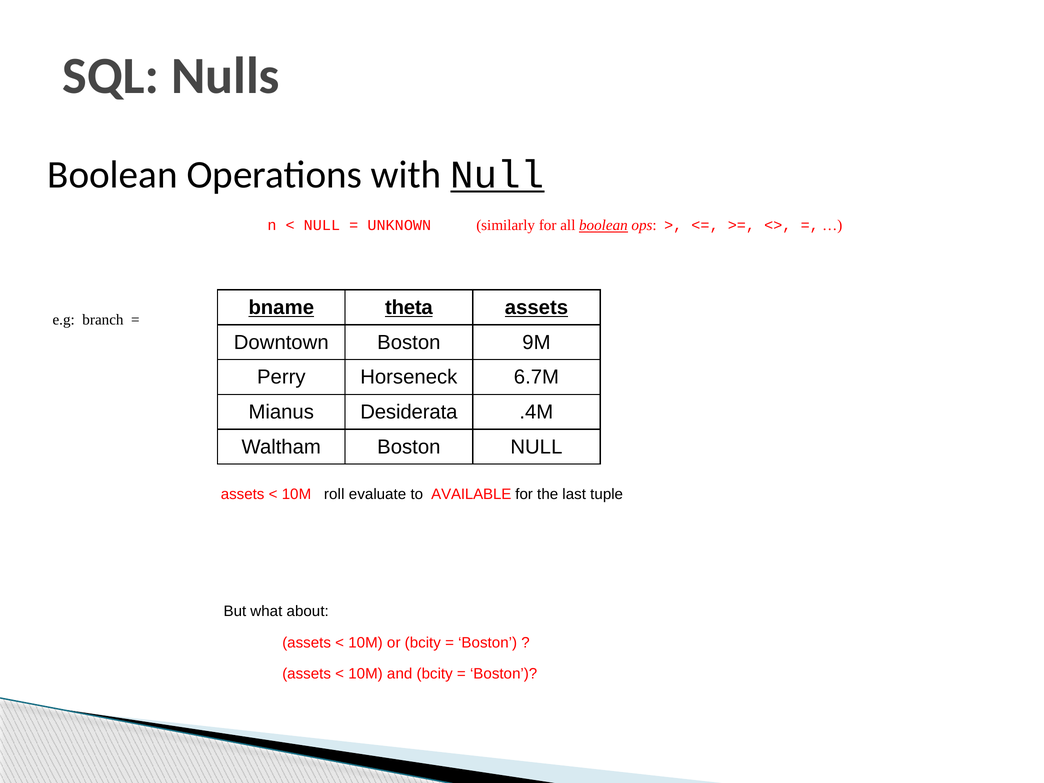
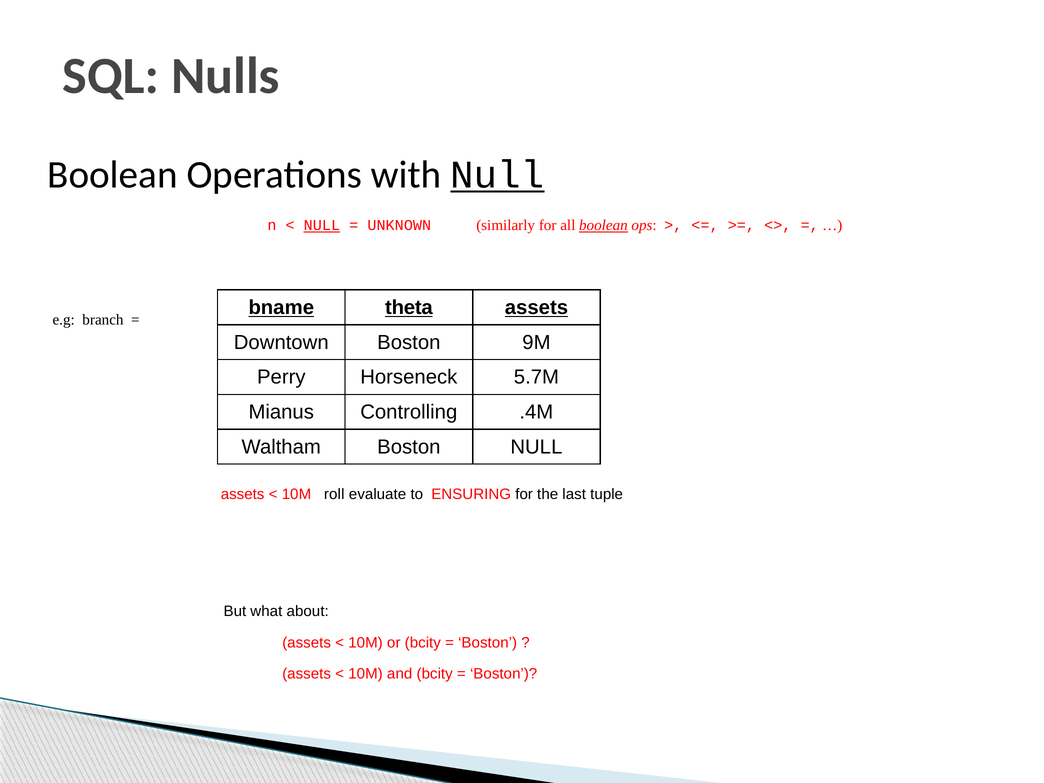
NULL at (322, 225) underline: none -> present
6.7M: 6.7M -> 5.7M
Desiderata: Desiderata -> Controlling
AVAILABLE: AVAILABLE -> ENSURING
